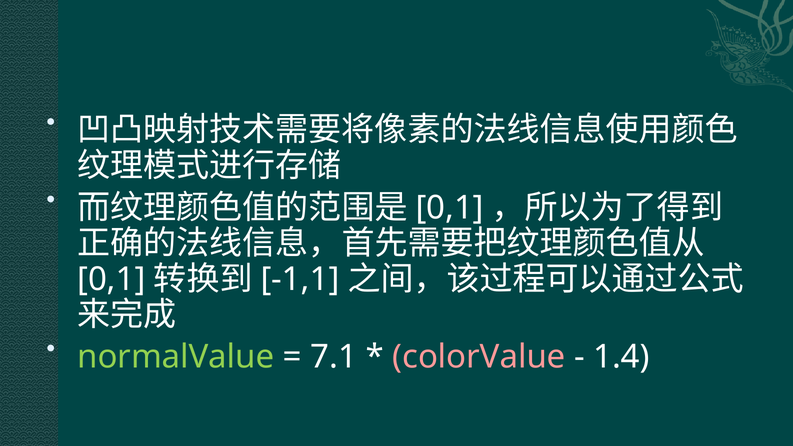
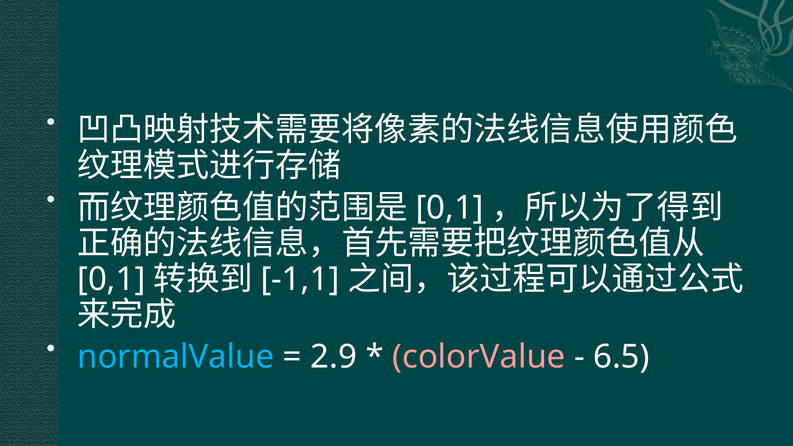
normalValue colour: light green -> light blue
7.1: 7.1 -> 2.9
1.4: 1.4 -> 6.5
